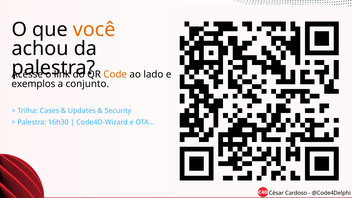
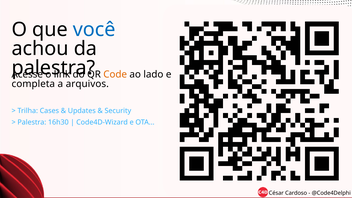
você colour: orange -> blue
exemplos: exemplos -> completa
conjunto: conjunto -> arquivos
